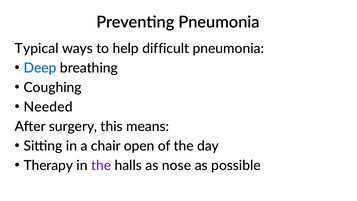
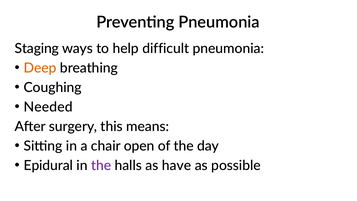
Typical: Typical -> Staging
Deep colour: blue -> orange
Therapy: Therapy -> Epidural
nose: nose -> have
